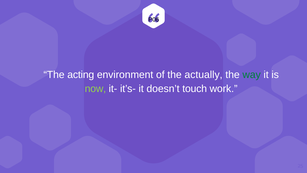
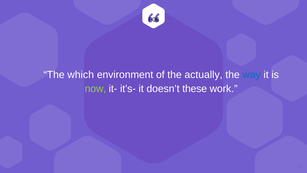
acting: acting -> which
way colour: green -> blue
touch: touch -> these
